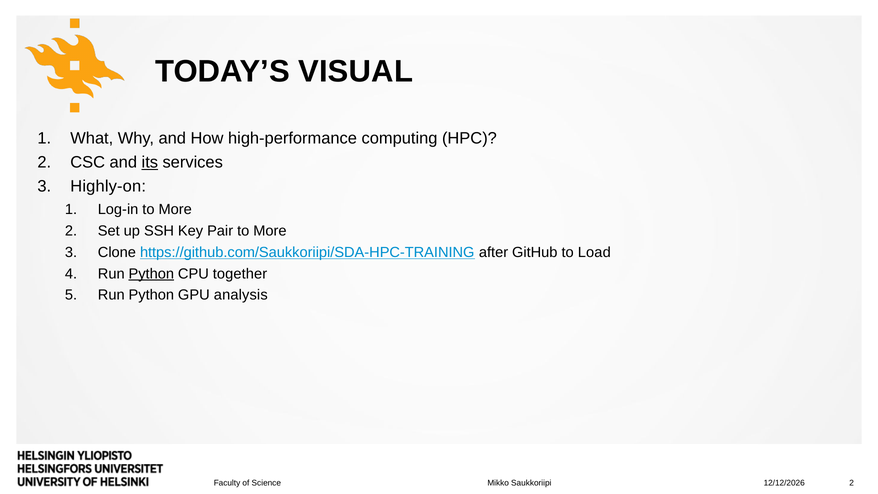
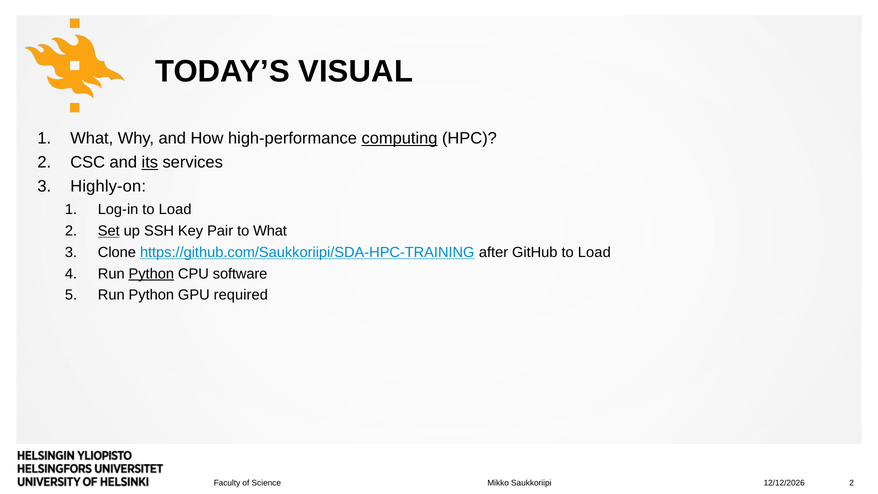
computing underline: none -> present
Log-in to More: More -> Load
Set underline: none -> present
Pair to More: More -> What
together: together -> software
analysis: analysis -> required
